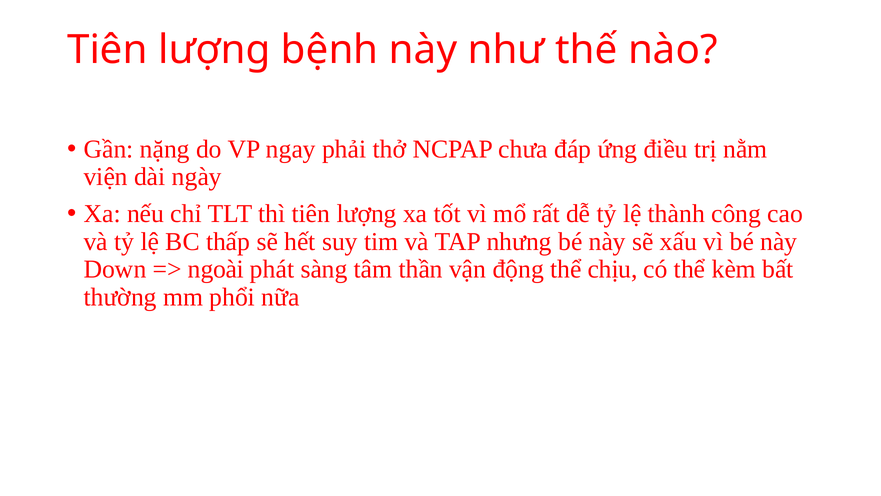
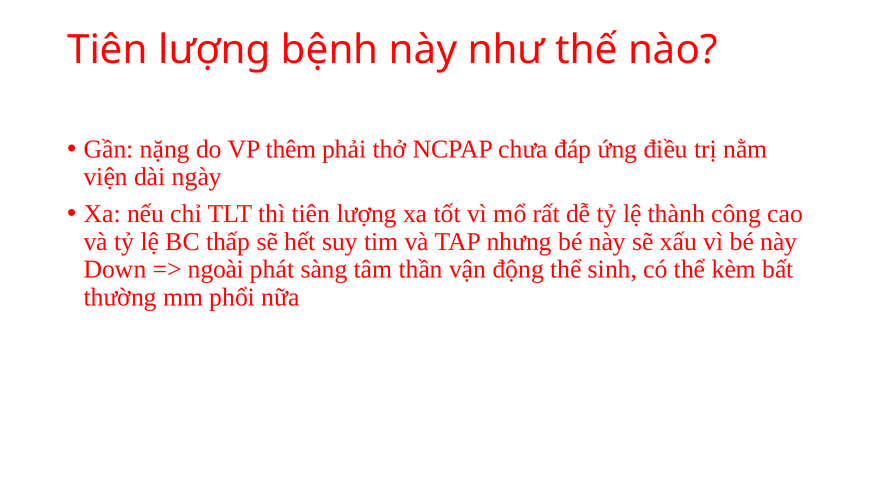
ngay: ngay -> thêm
chịu: chịu -> sinh
